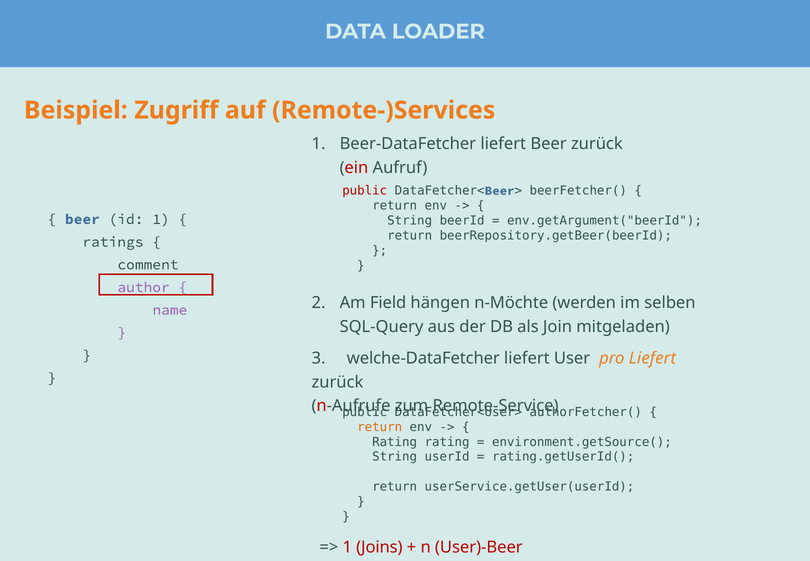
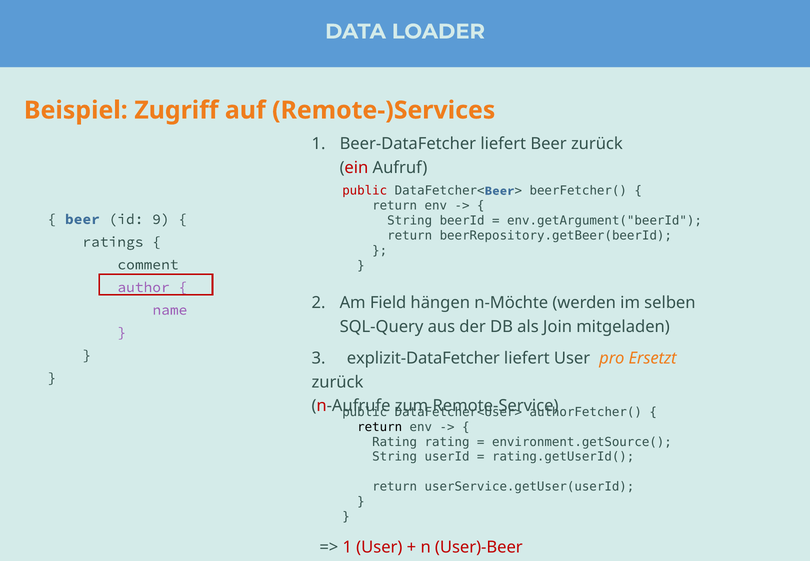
id 1: 1 -> 9
welche-DataFetcher: welche-DataFetcher -> explizit-DataFetcher
pro Liefert: Liefert -> Ersetzt
return at (380, 427) colour: orange -> black
1 Joins: Joins -> User
